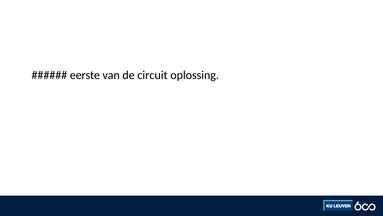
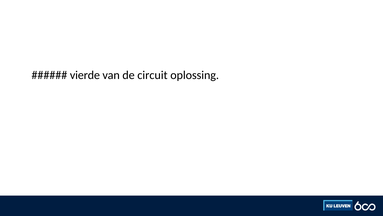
eerste: eerste -> vierde
